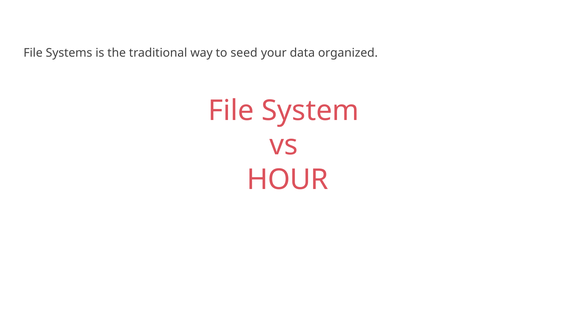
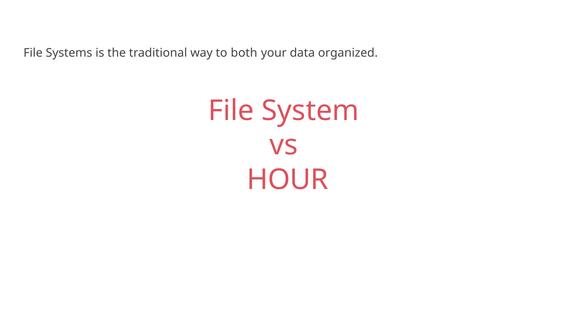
seed: seed -> both
